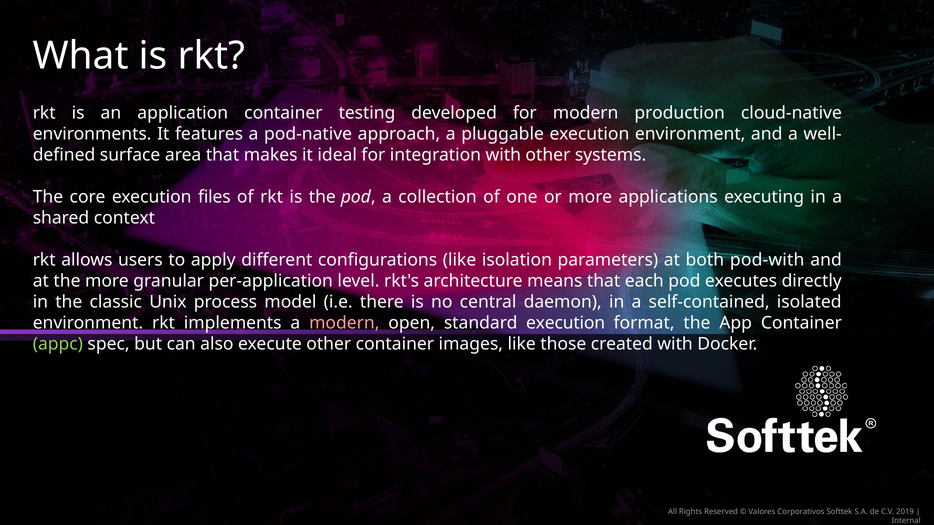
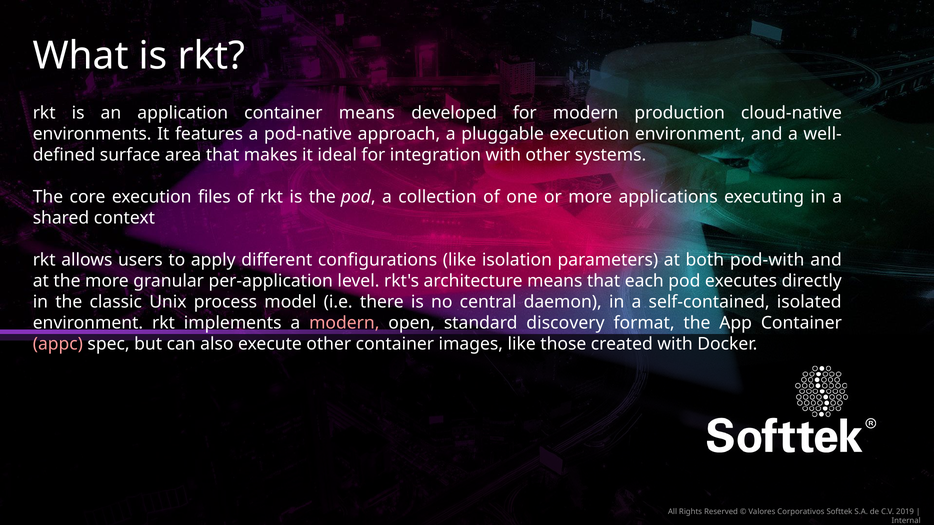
container testing: testing -> means
standard execution: execution -> discovery
appc colour: light green -> pink
